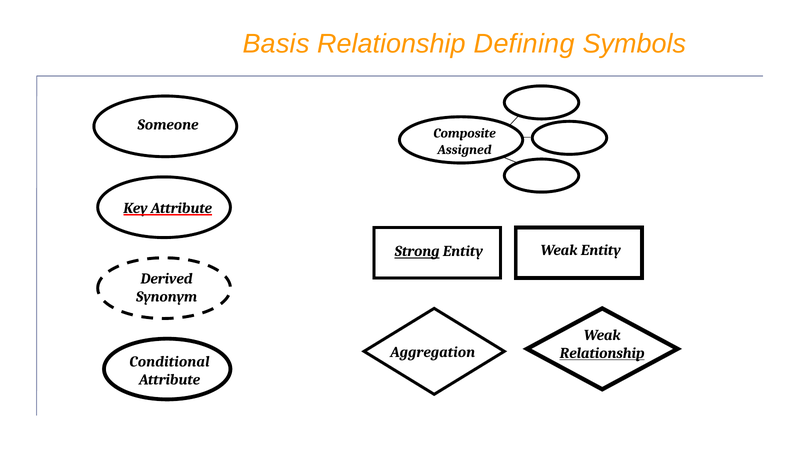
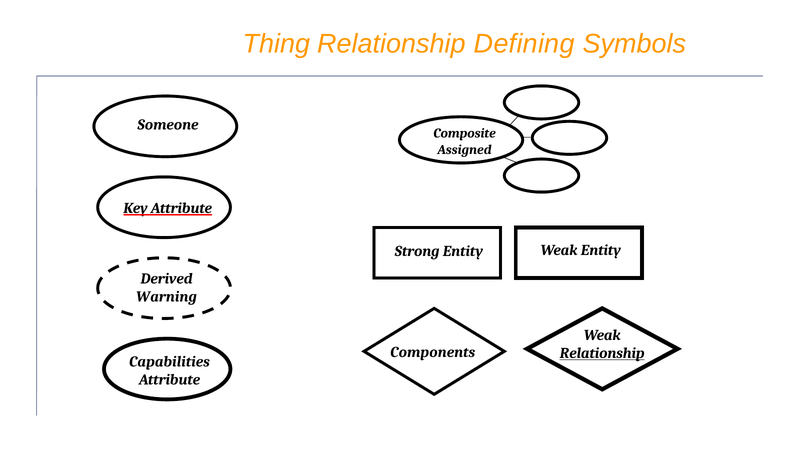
Basis: Basis -> Thing
Strong underline: present -> none
Synonym: Synonym -> Warning
Aggregation: Aggregation -> Components
Conditional: Conditional -> Capabilities
